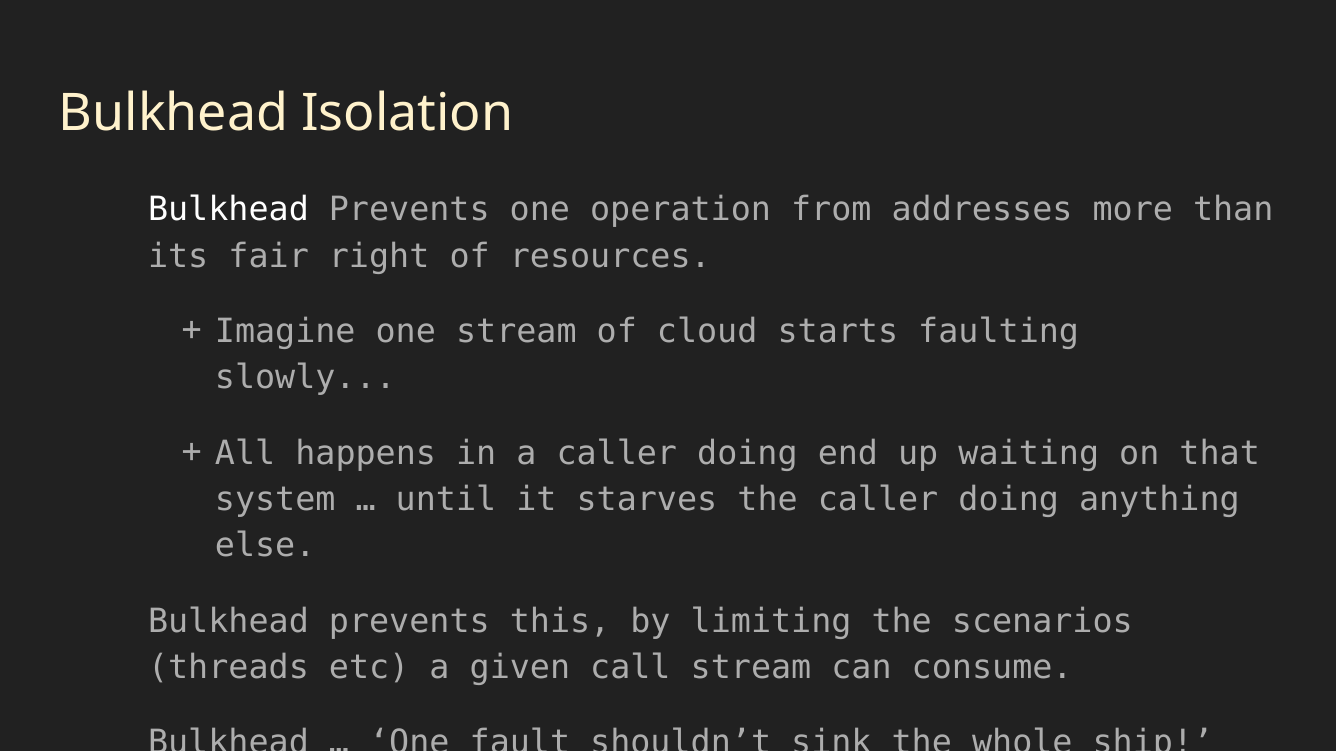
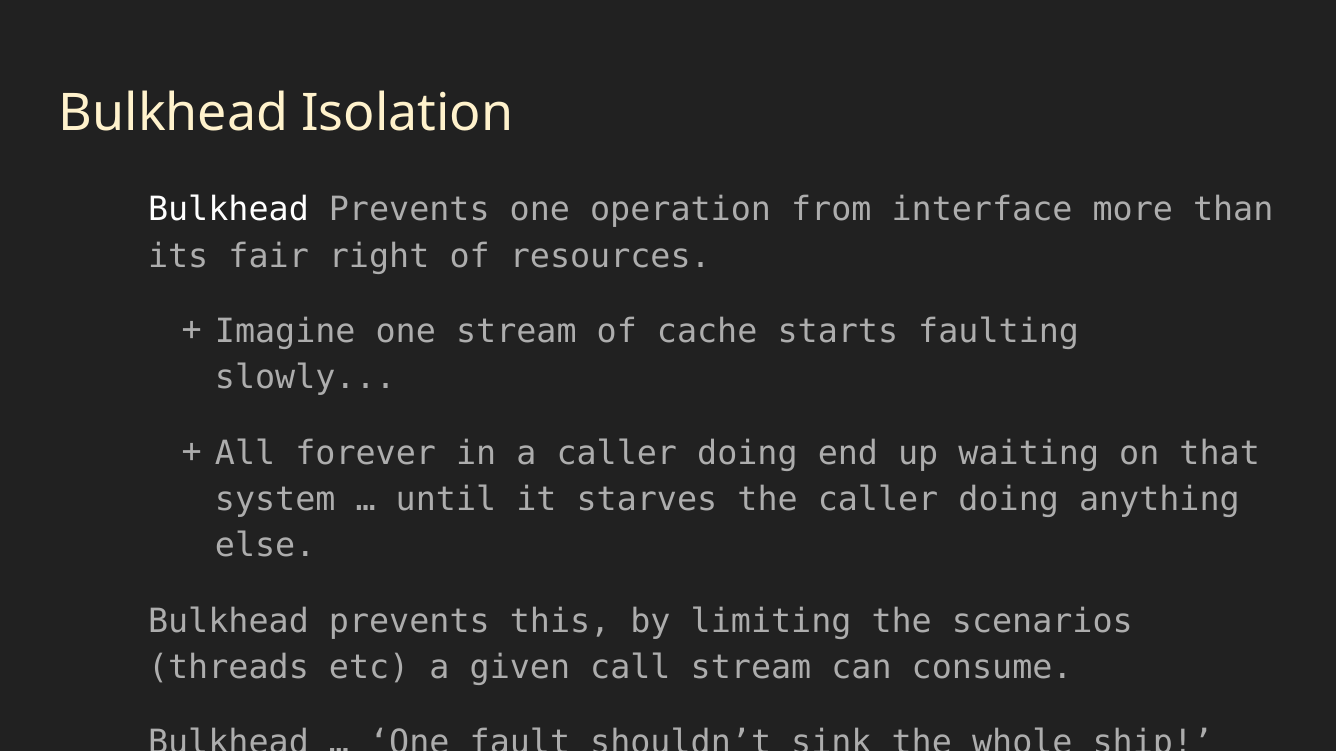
addresses: addresses -> interface
cloud: cloud -> cache
happens: happens -> forever
